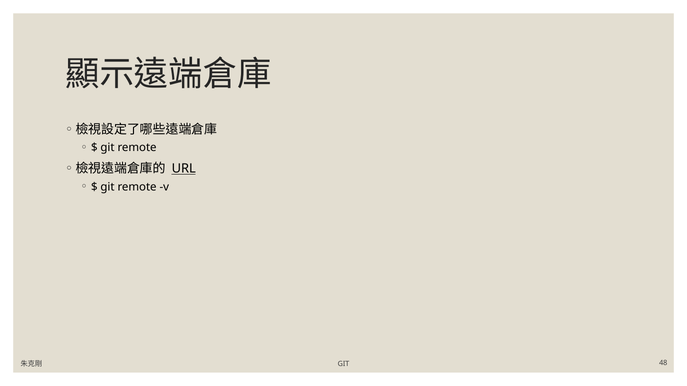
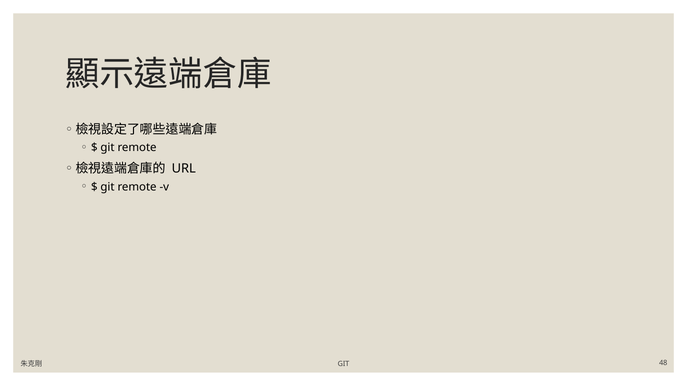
URL underline: present -> none
